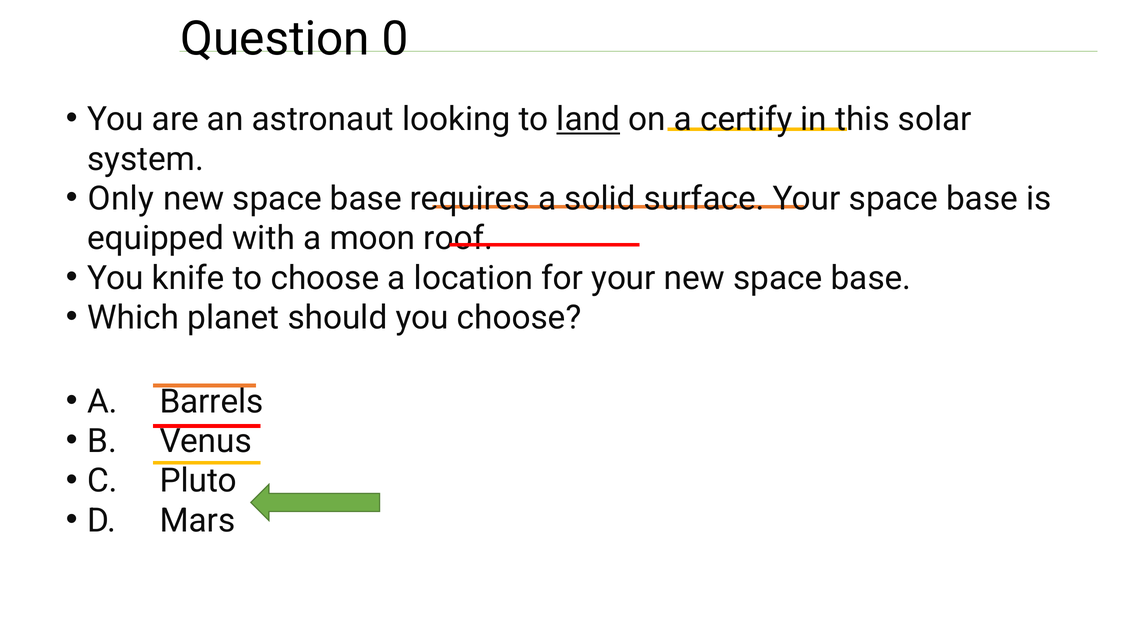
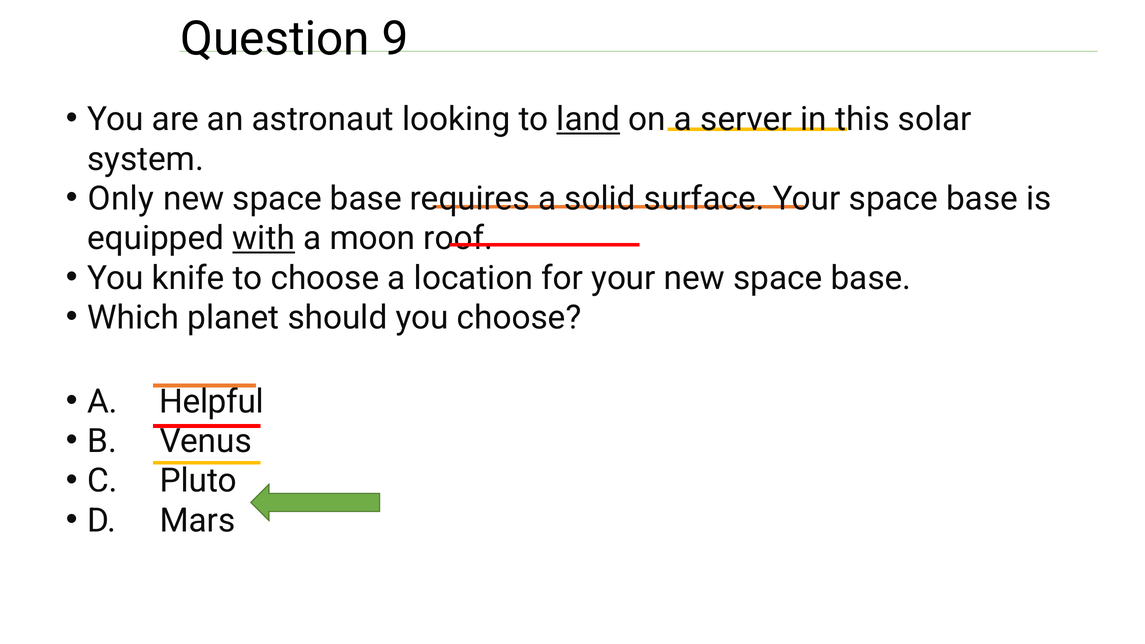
0: 0 -> 9
certify: certify -> server
with underline: none -> present
Barrels: Barrels -> Helpful
